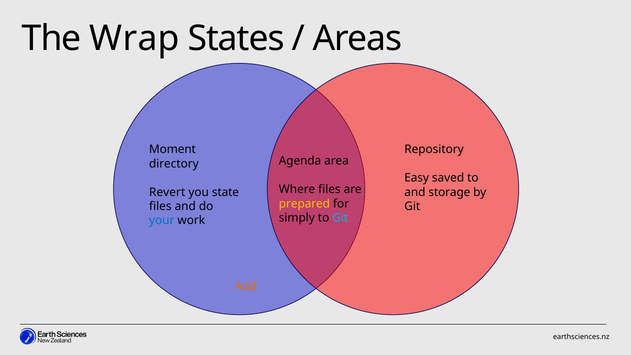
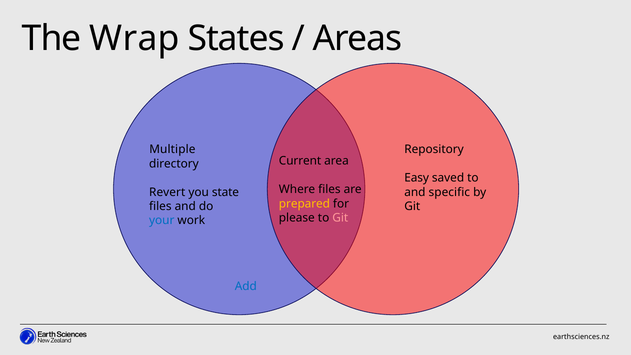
Moment: Moment -> Multiple
Agenda: Agenda -> Current
storage: storage -> specific
simply: simply -> please
Git at (340, 218) colour: light blue -> pink
Add colour: orange -> blue
